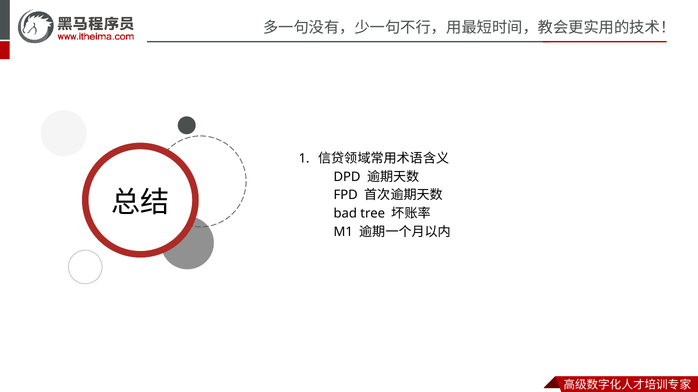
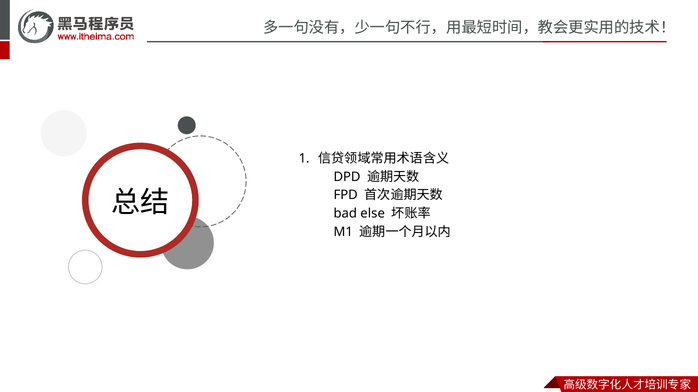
tree: tree -> else
